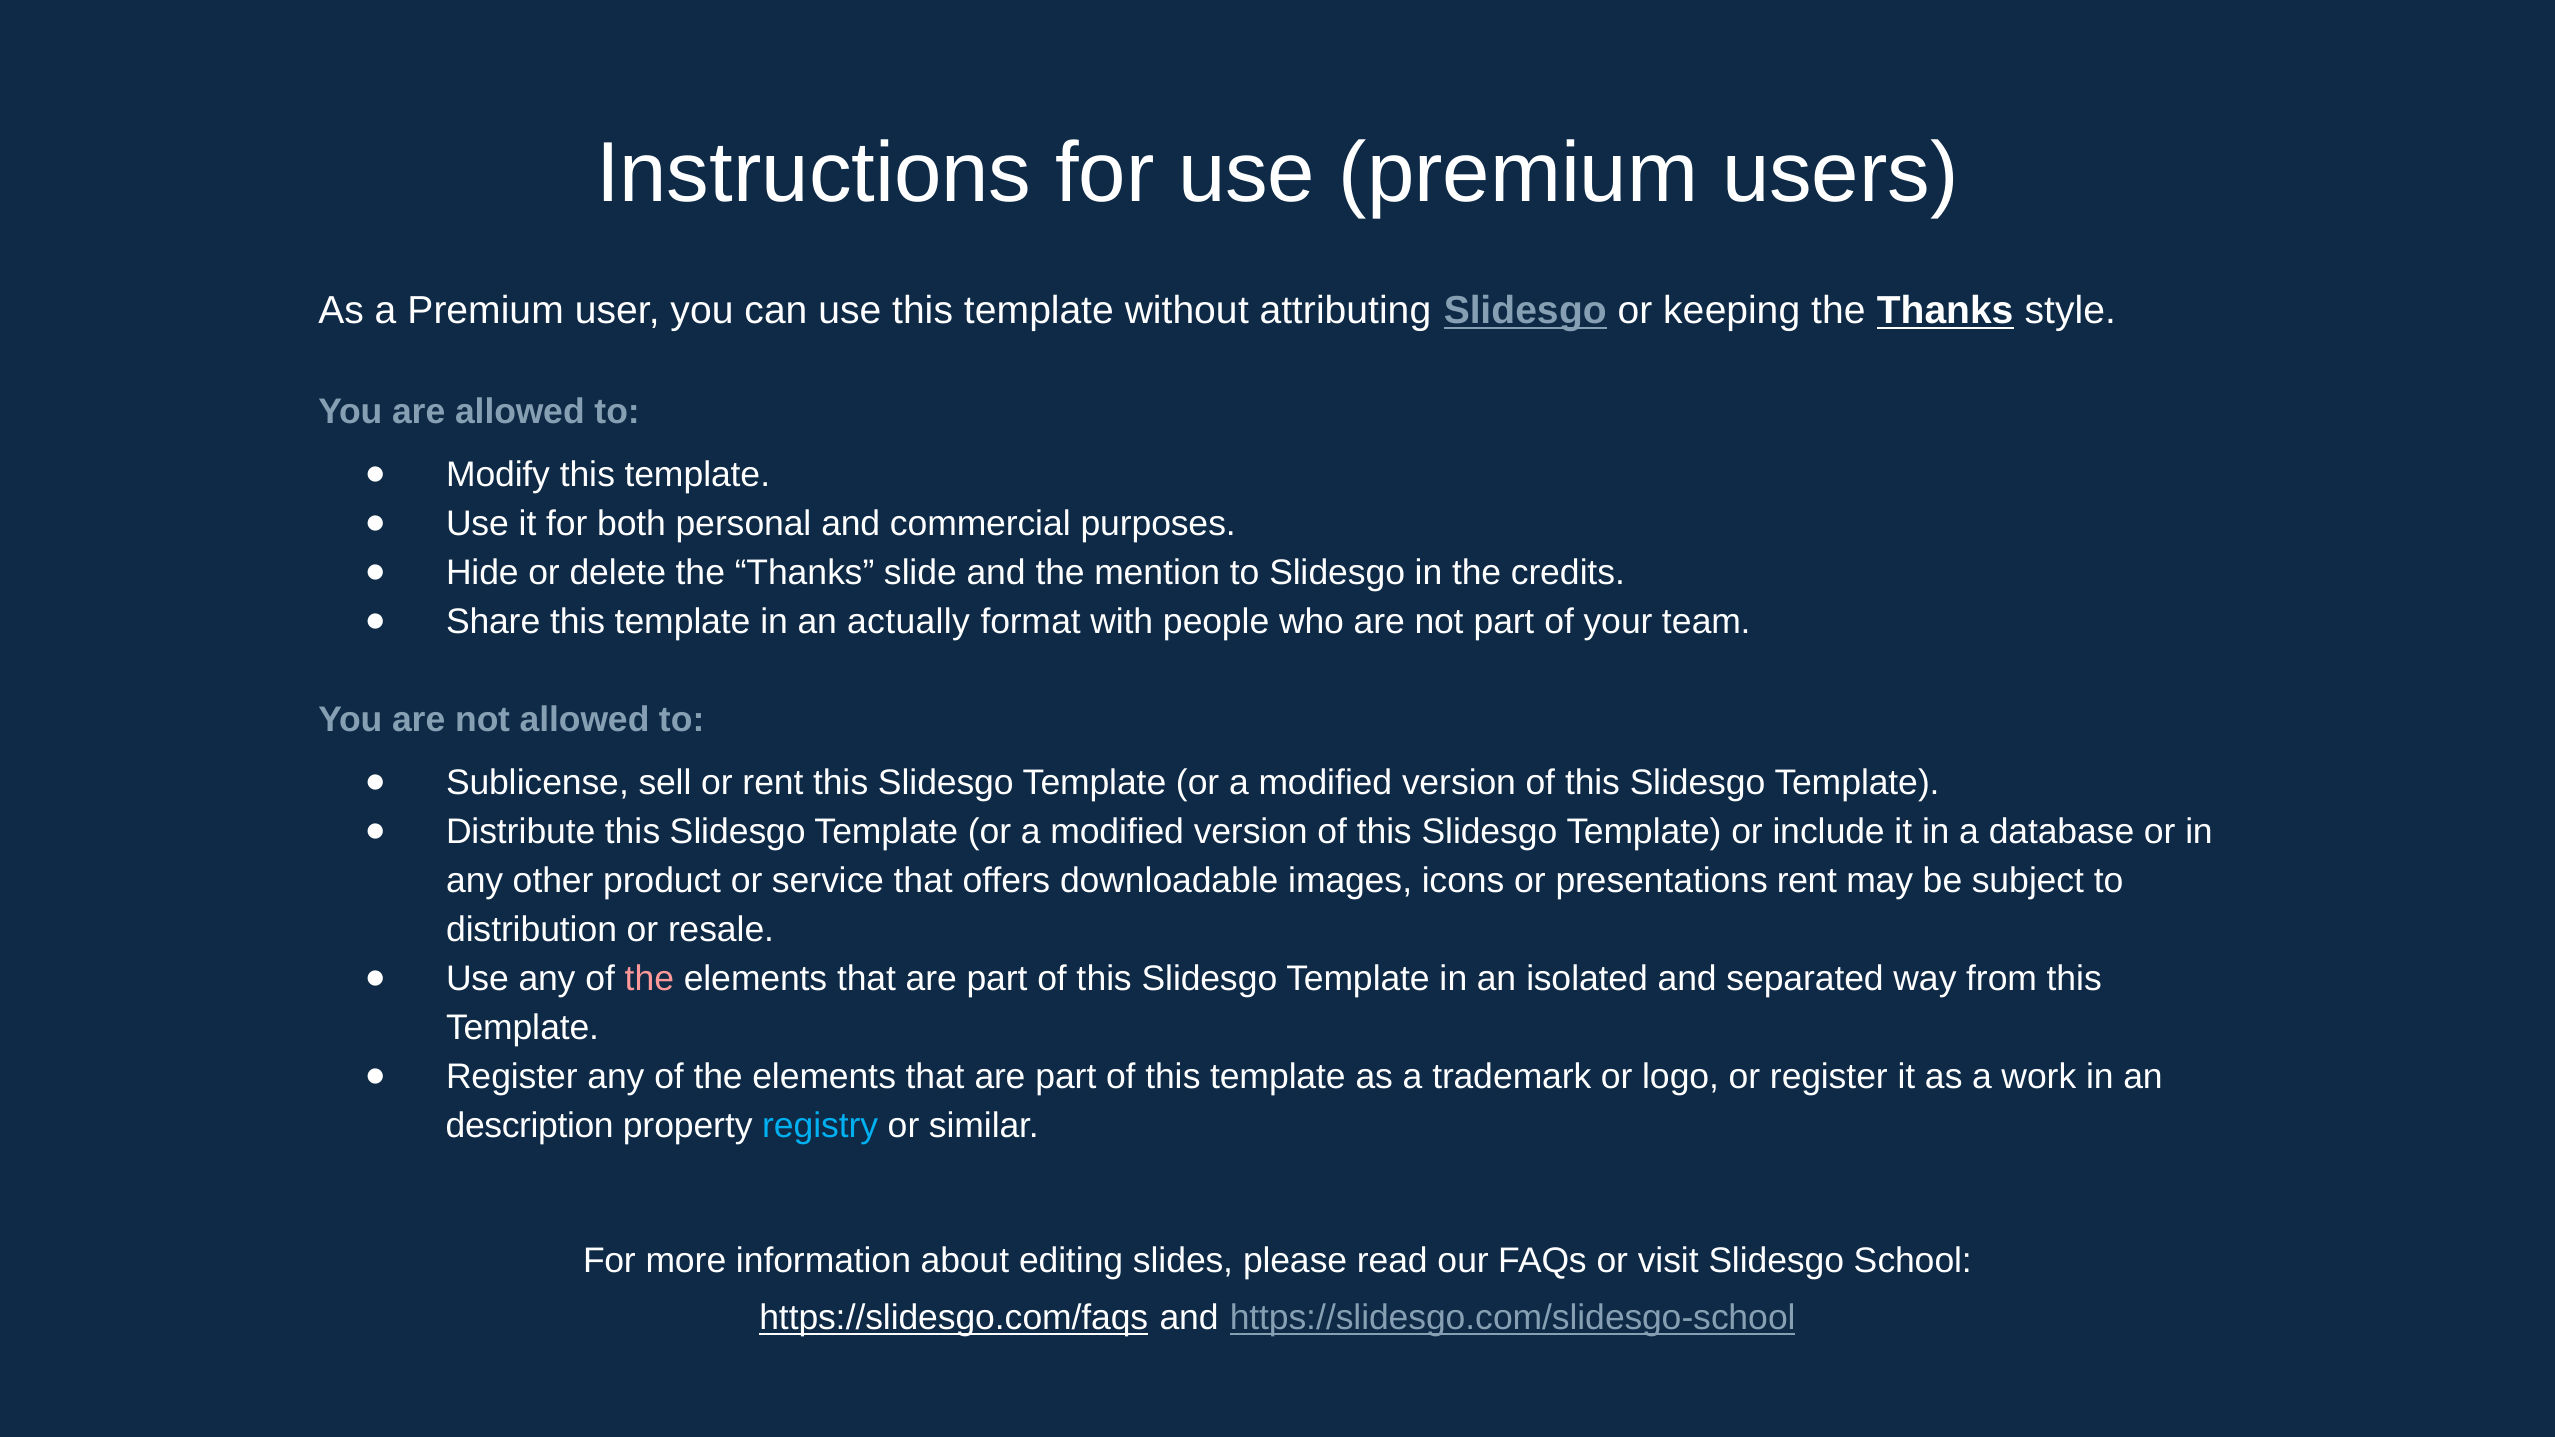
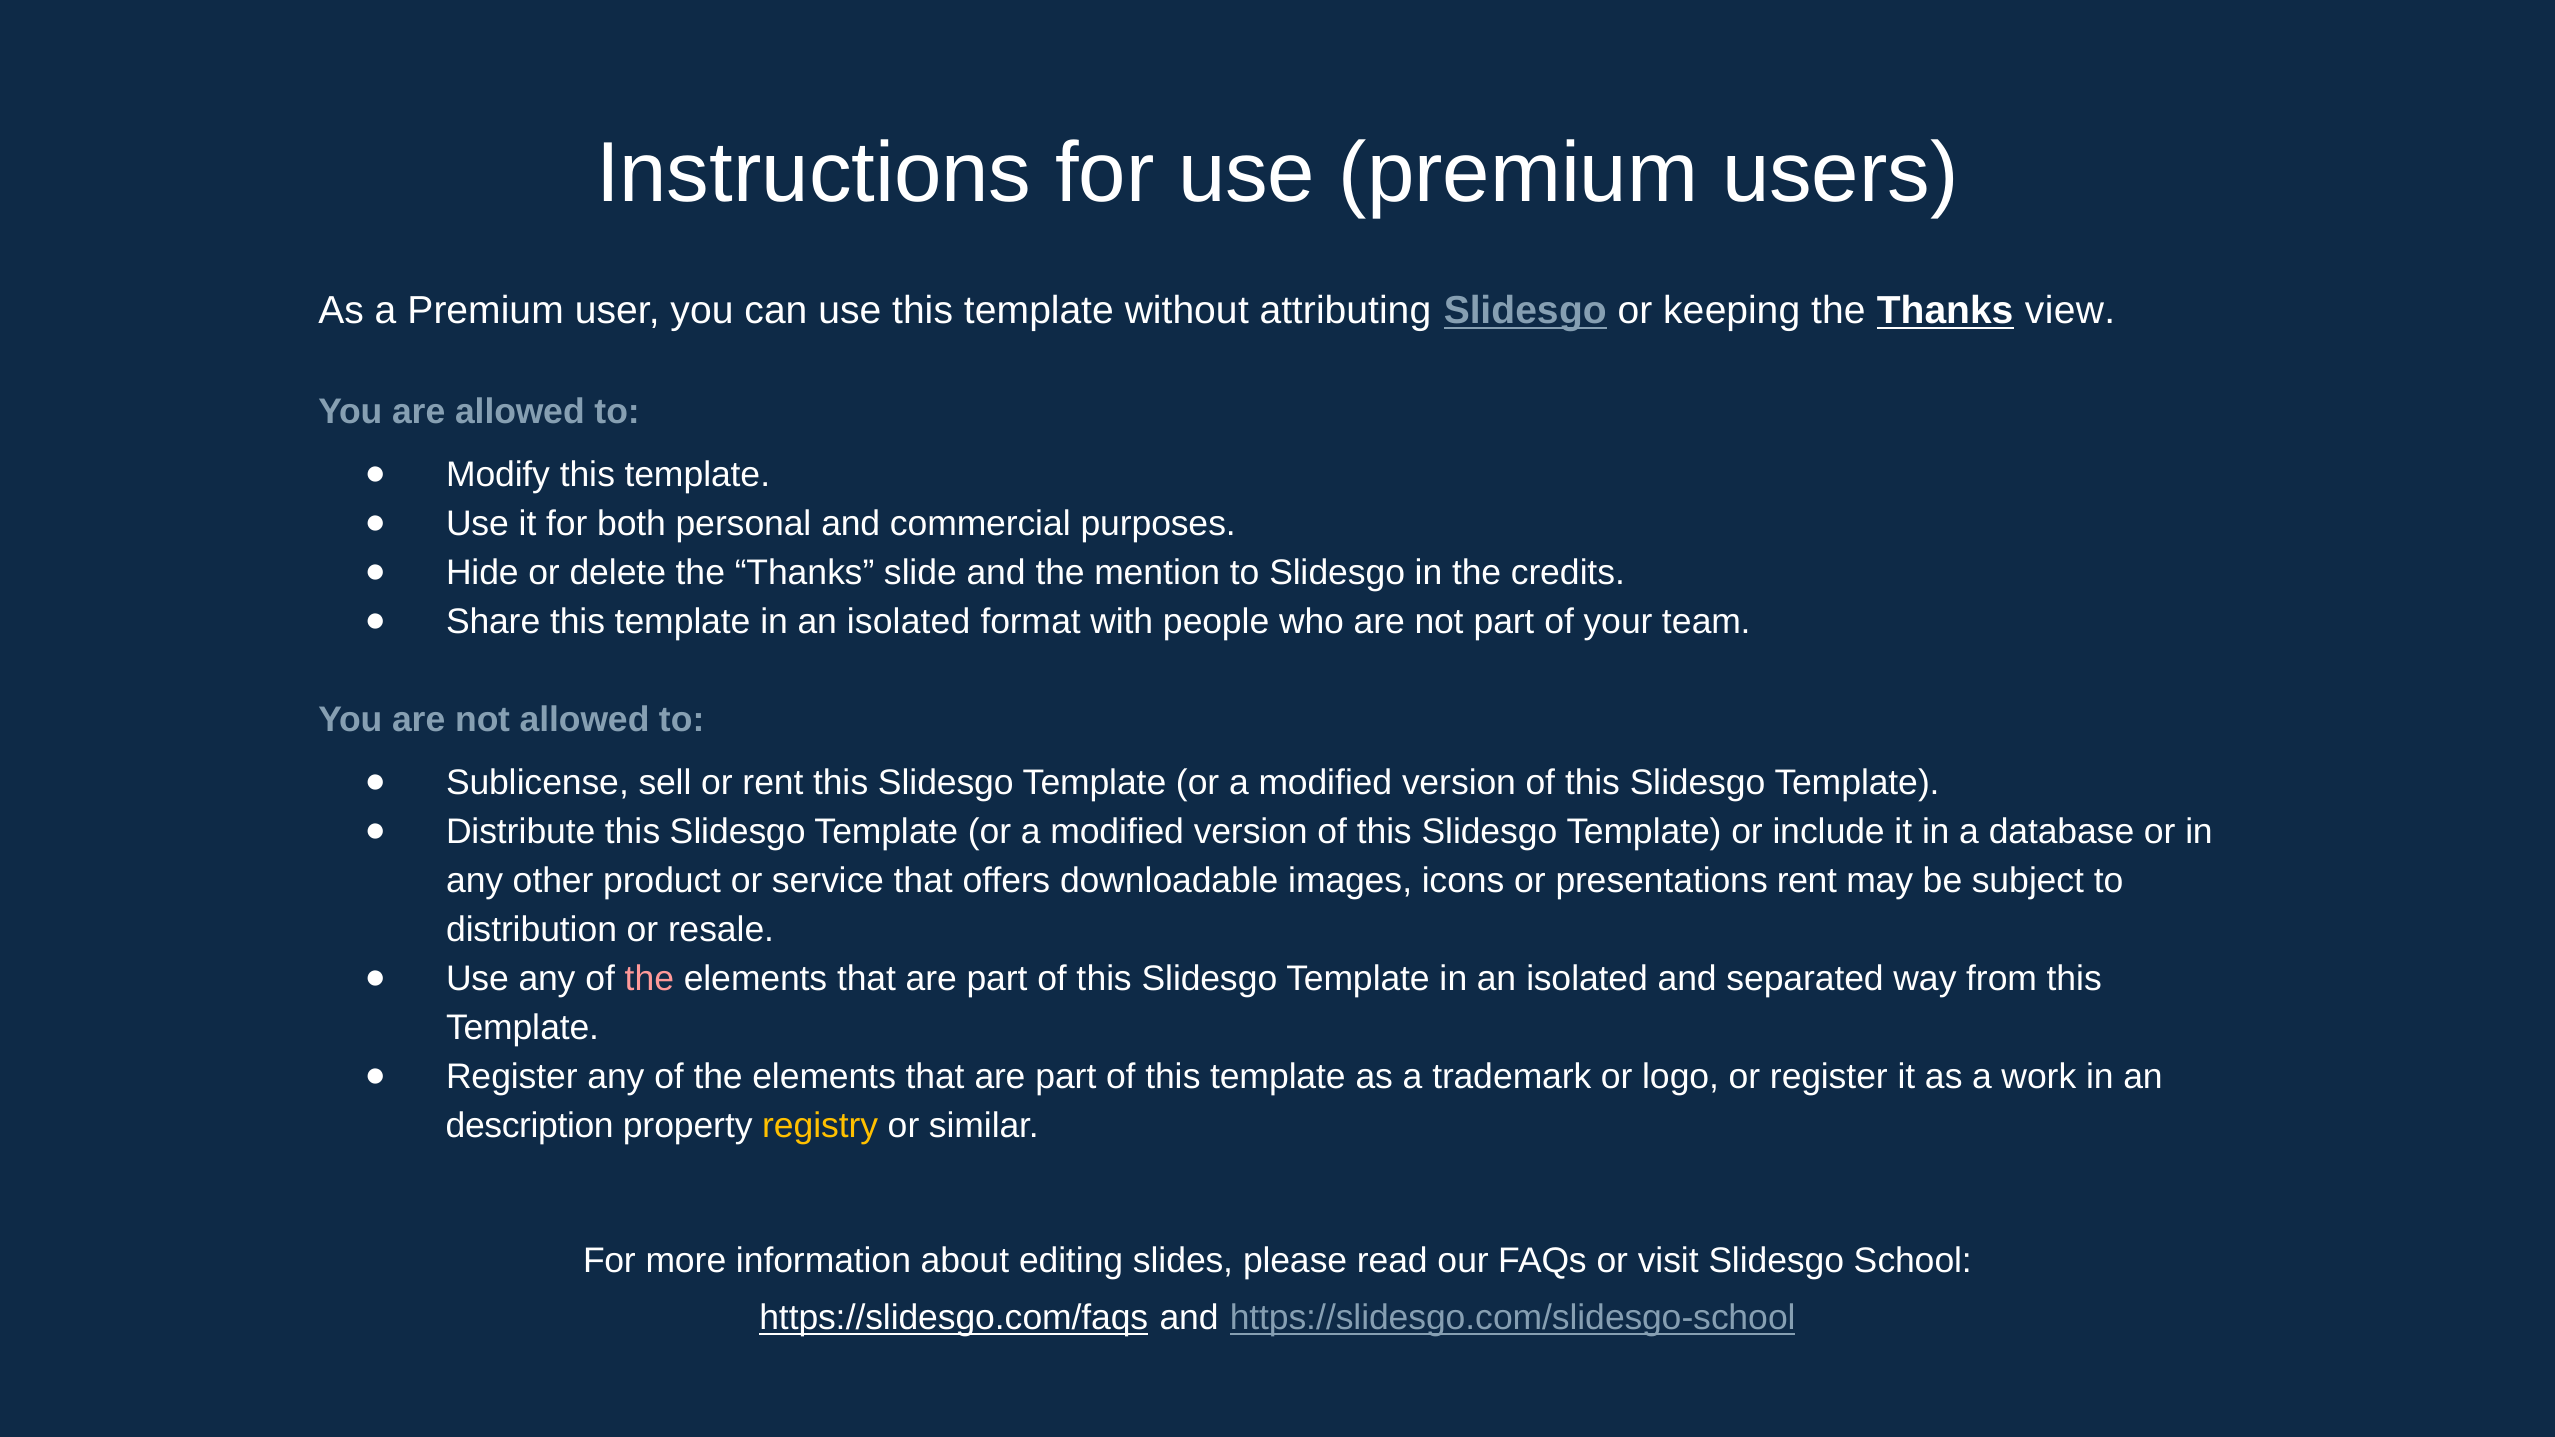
style: style -> view
actually at (909, 622): actually -> isolated
registry colour: light blue -> yellow
